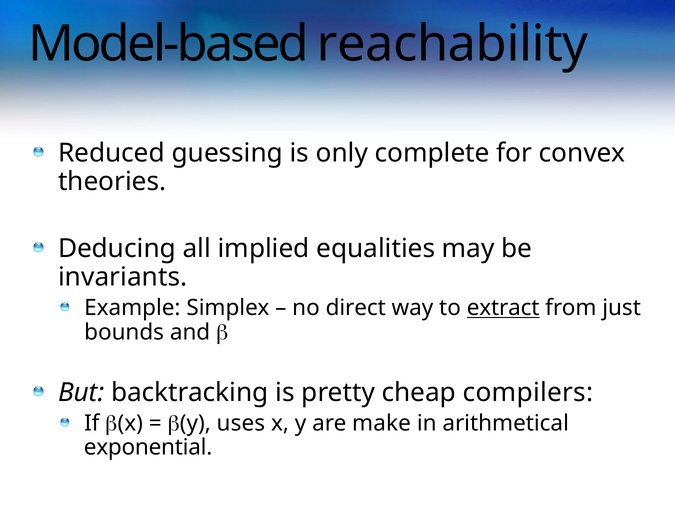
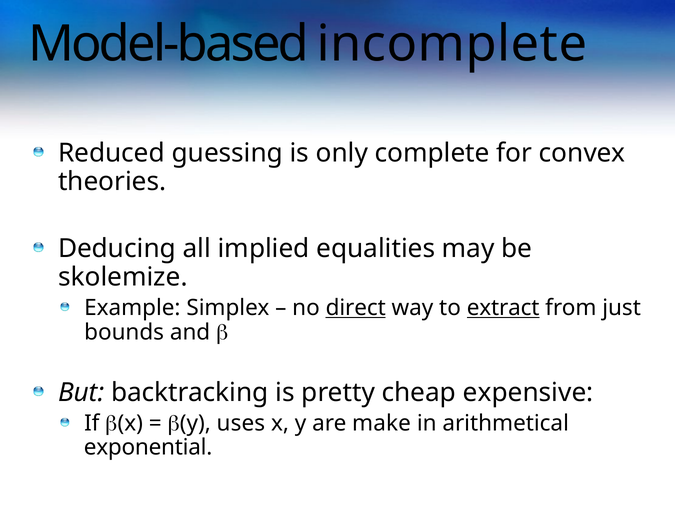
reachability: reachability -> incomplete
invariants: invariants -> skolemize
direct underline: none -> present
compilers: compilers -> expensive
